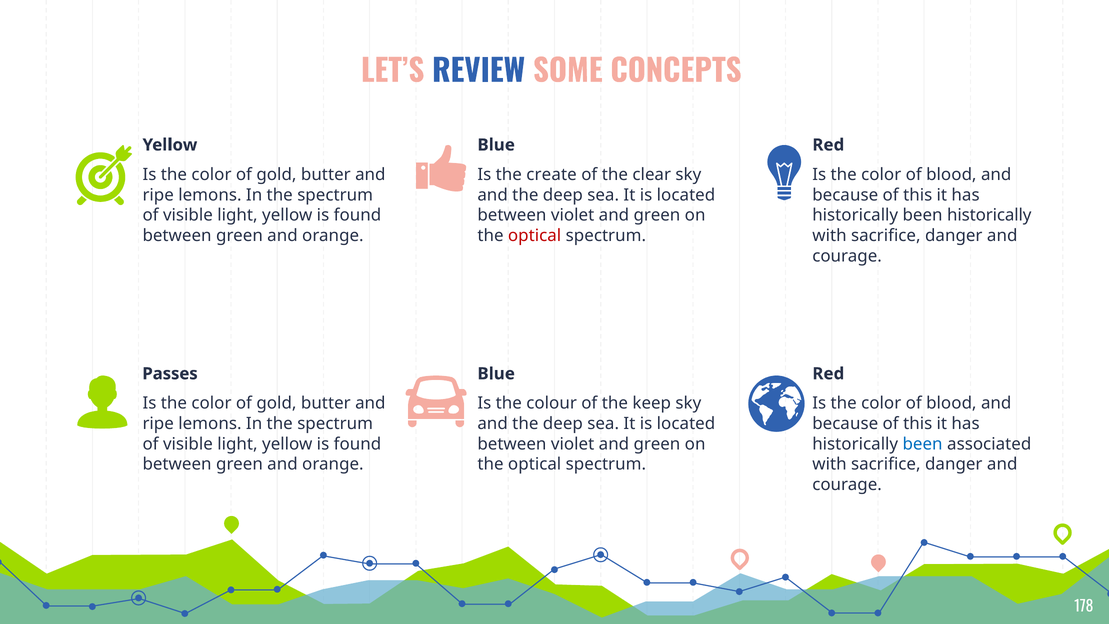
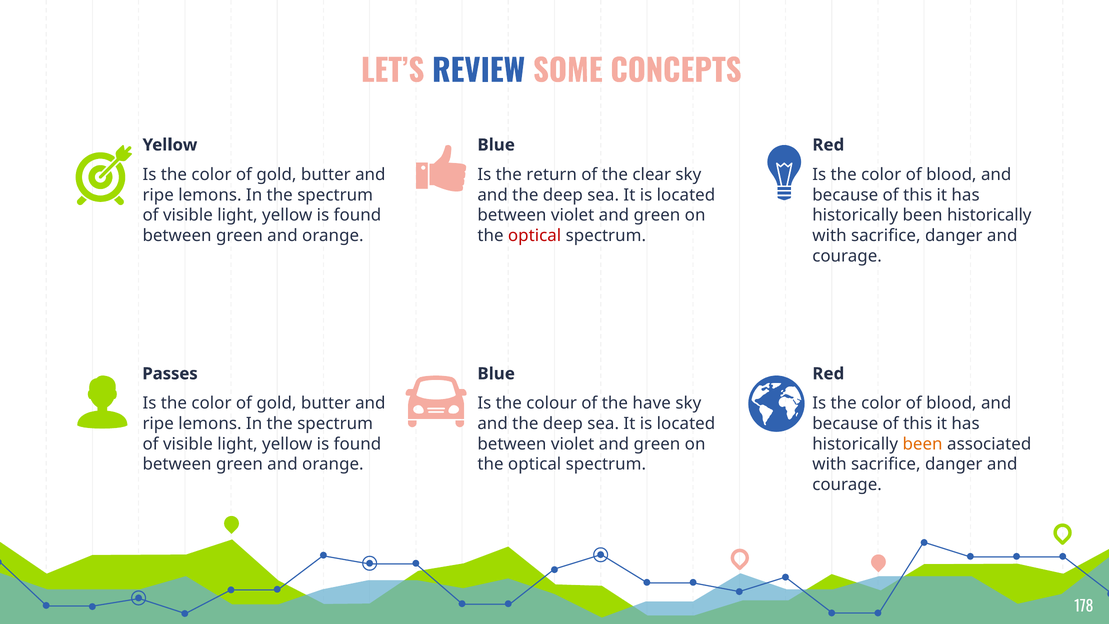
create: create -> return
keep: keep -> have
been at (923, 444) colour: blue -> orange
